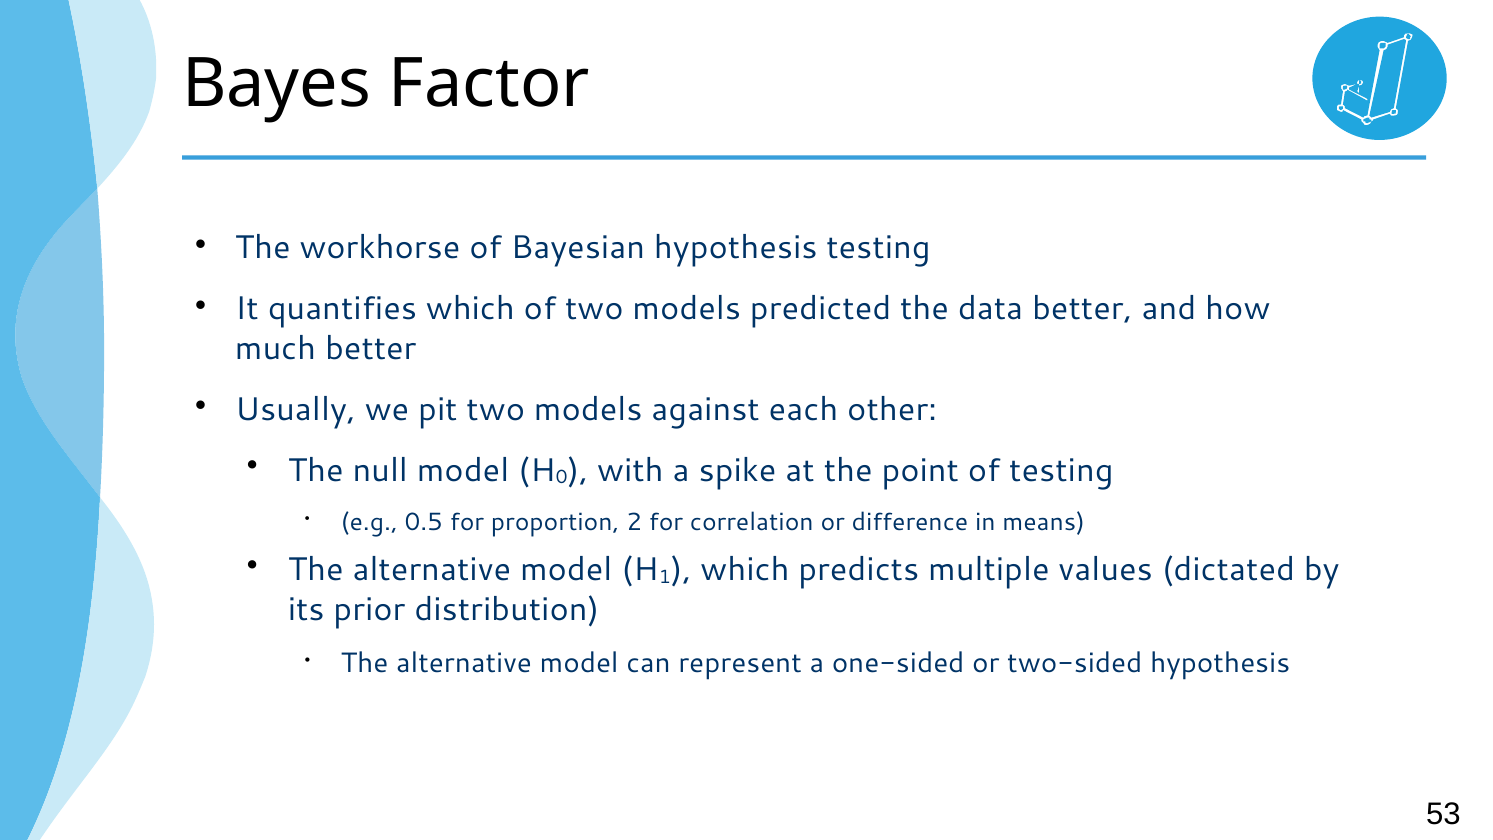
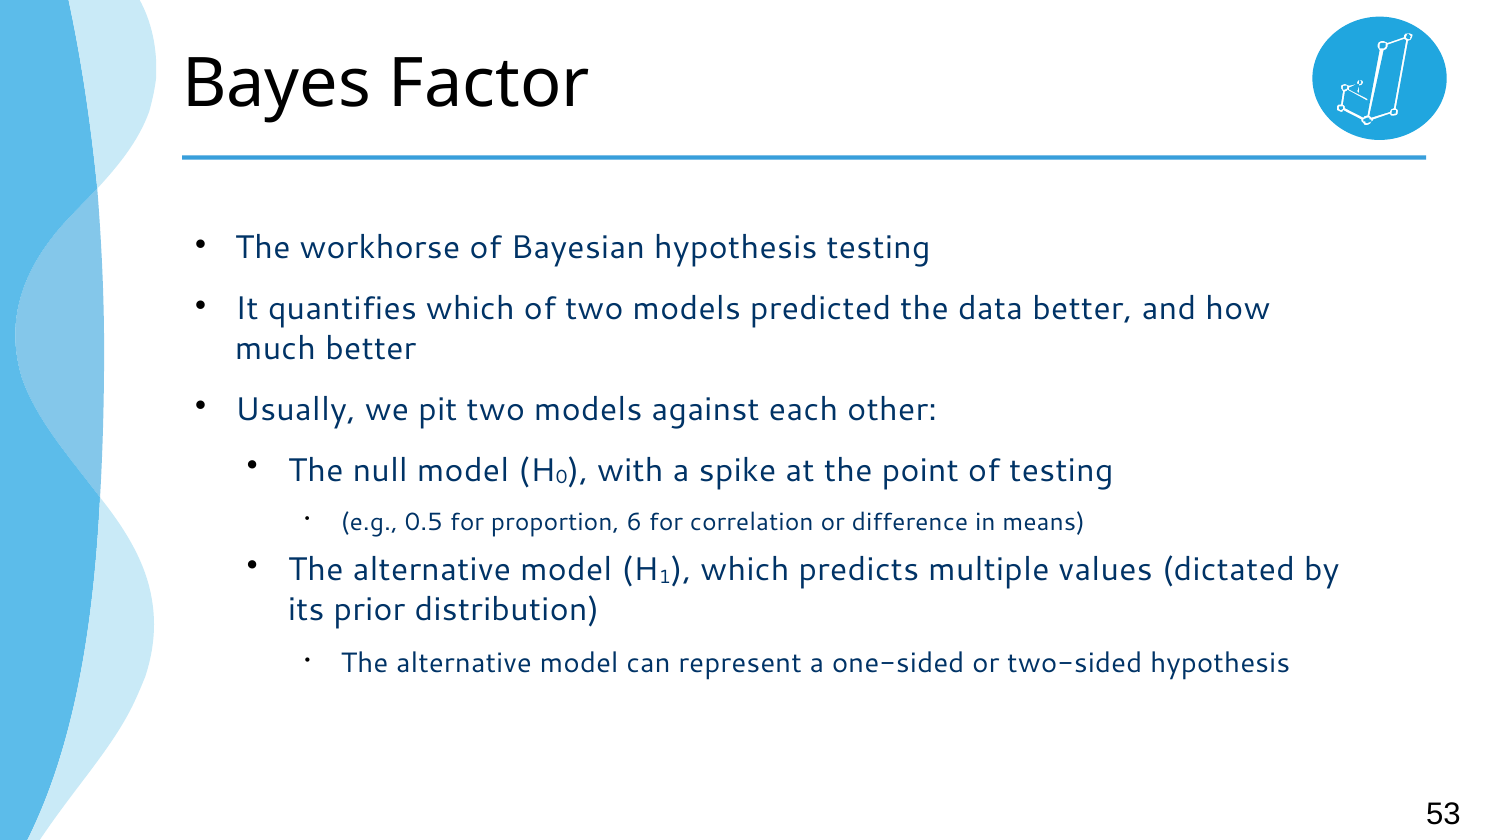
2: 2 -> 6
